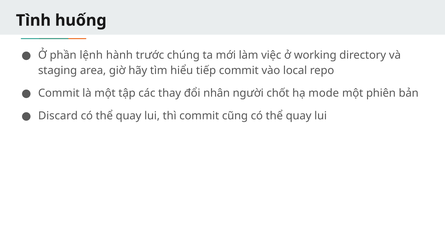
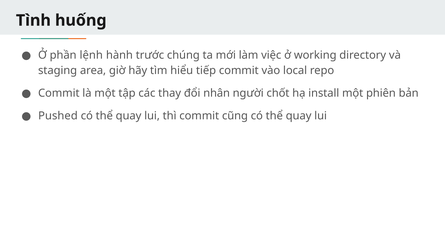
mode: mode -> install
Discard: Discard -> Pushed
